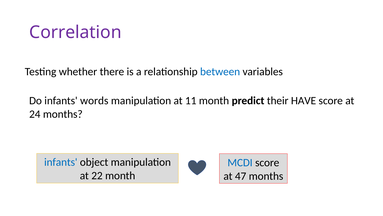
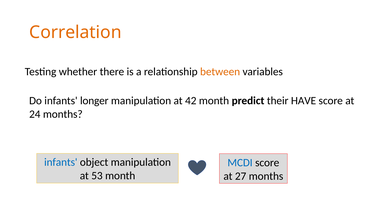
Correlation colour: purple -> orange
between colour: blue -> orange
words: words -> longer
11: 11 -> 42
22: 22 -> 53
47: 47 -> 27
